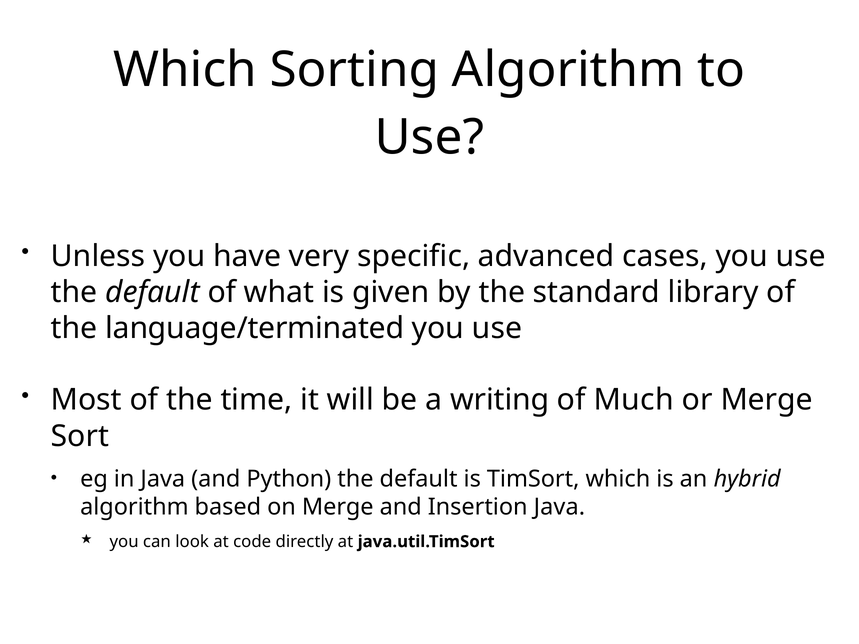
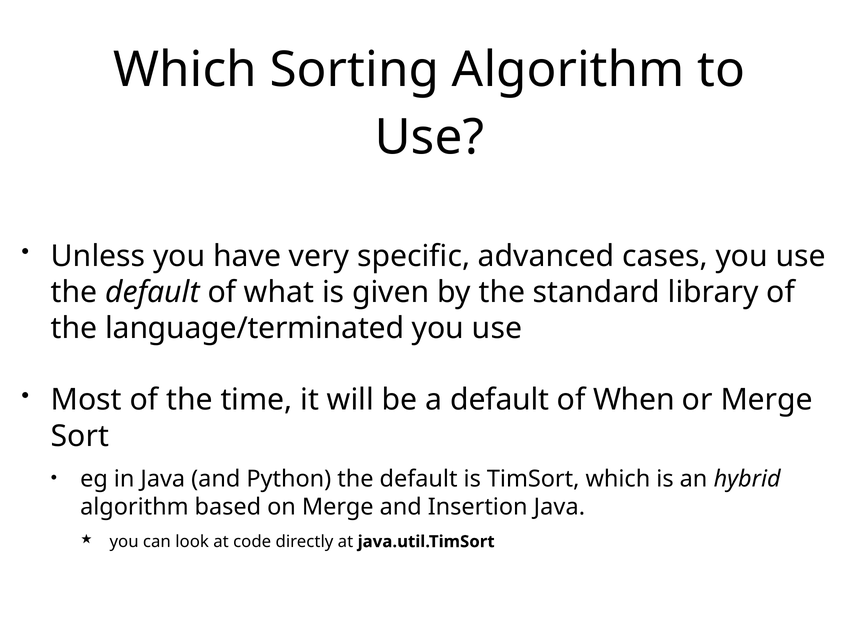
a writing: writing -> default
Much: Much -> When
